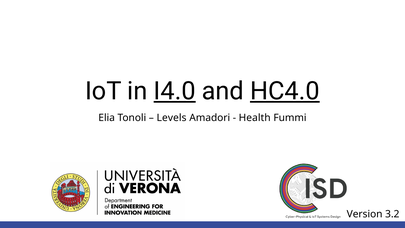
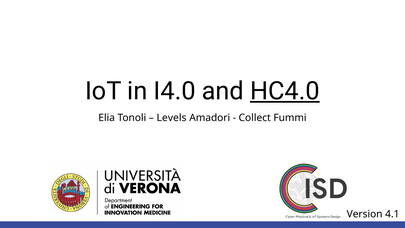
I4.0 underline: present -> none
Health: Health -> Collect
3.2: 3.2 -> 4.1
